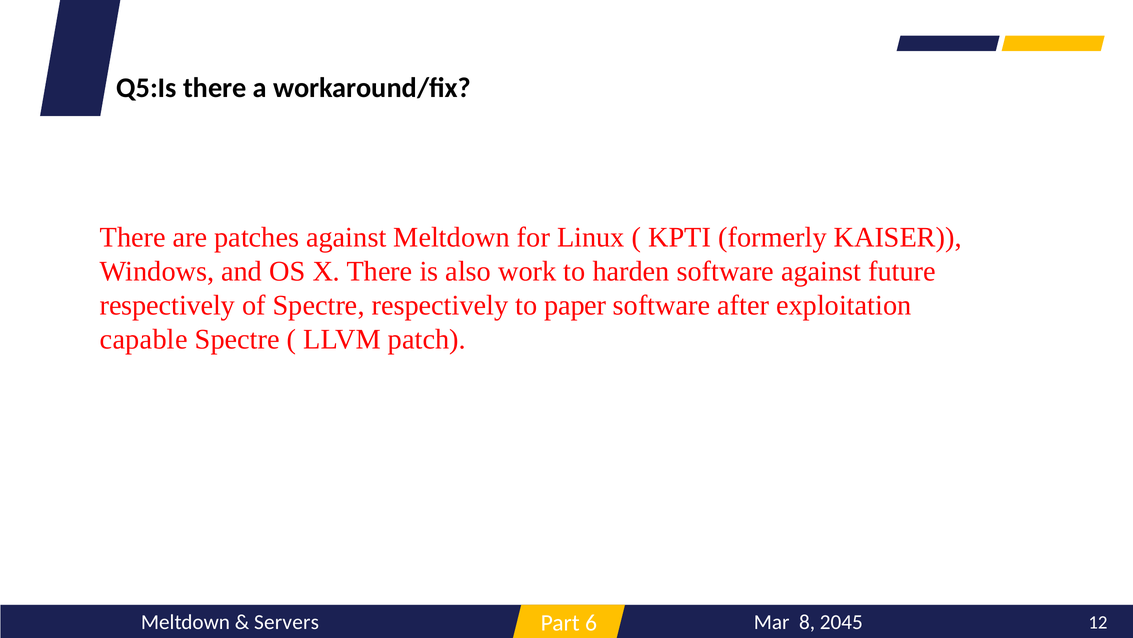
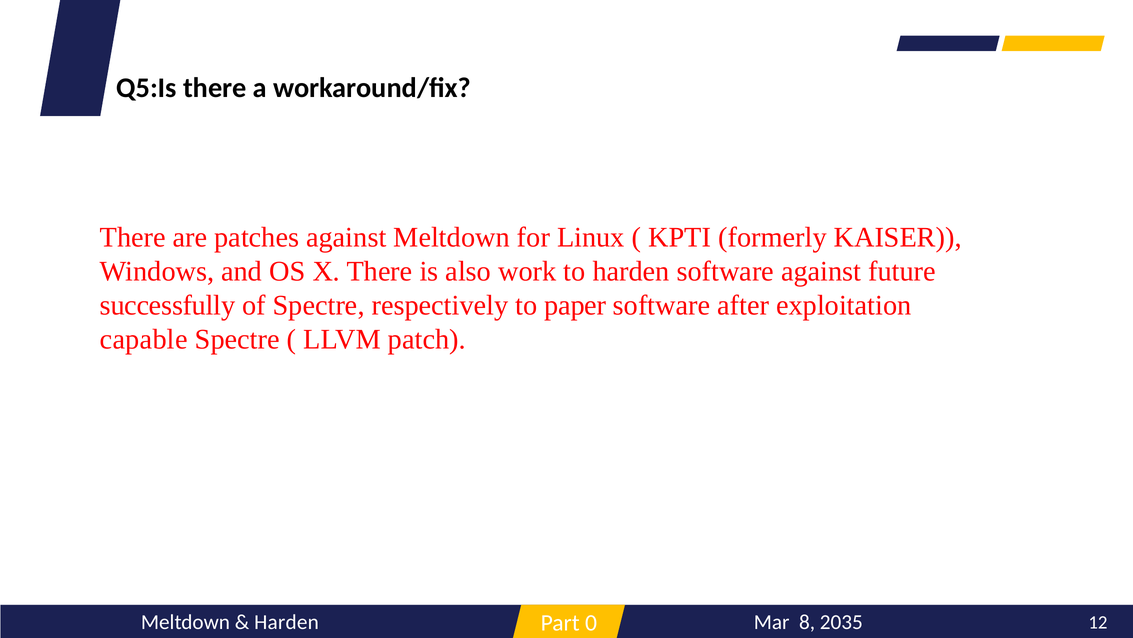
respectively at (167, 305): respectively -> successfully
6: 6 -> 0
Servers at (287, 622): Servers -> Harden
2045: 2045 -> 2035
